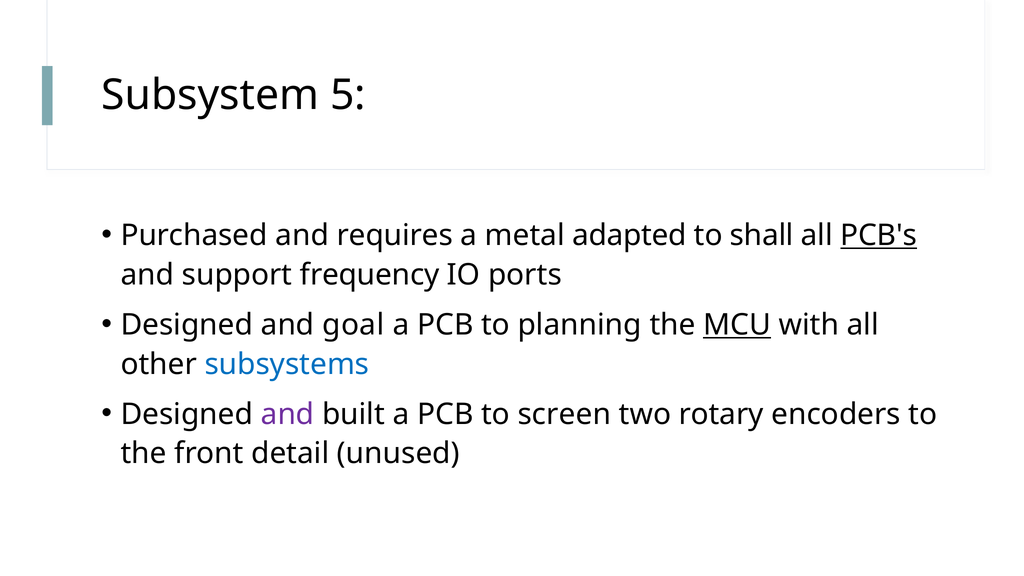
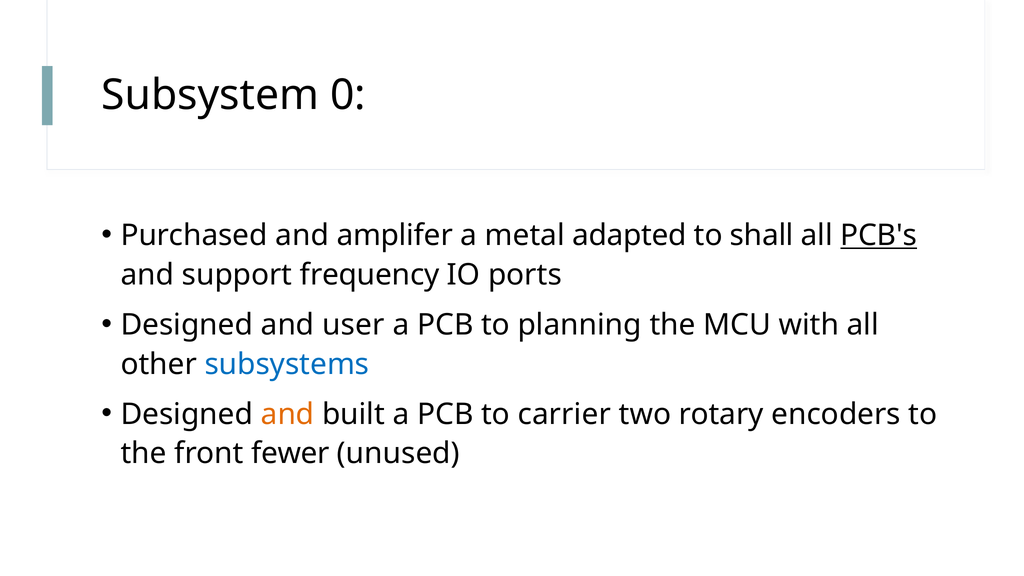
5: 5 -> 0
requires: requires -> amplifer
goal: goal -> user
MCU underline: present -> none
and at (288, 414) colour: purple -> orange
screen: screen -> carrier
detail: detail -> fewer
